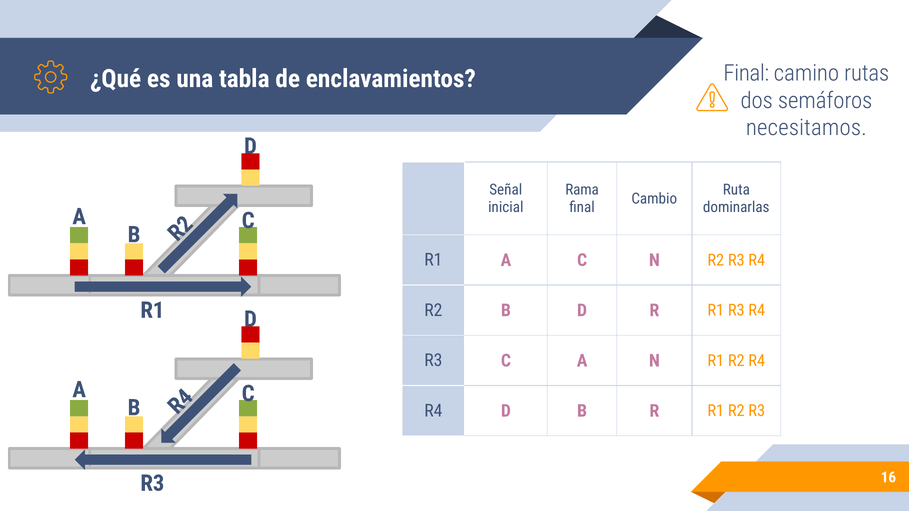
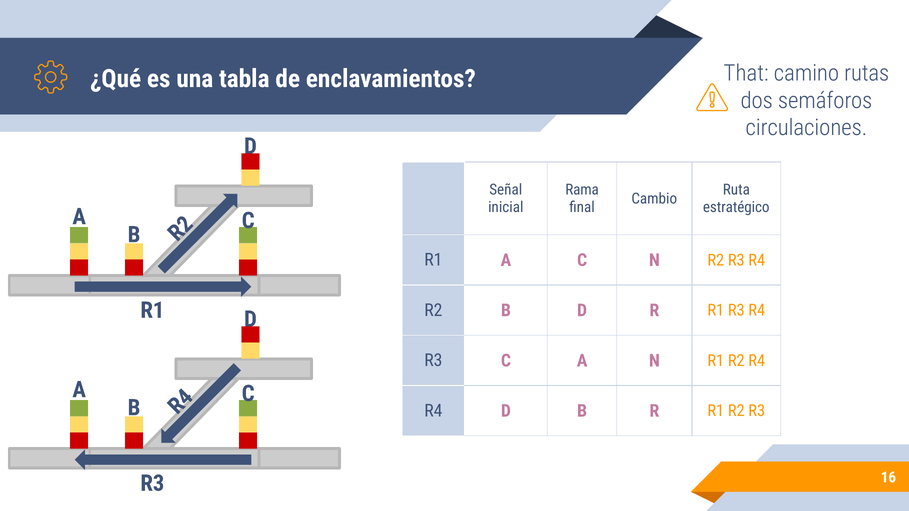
Final at (746, 74): Final -> That
necesitamos: necesitamos -> circulaciones
dominarlas: dominarlas -> estratégico
